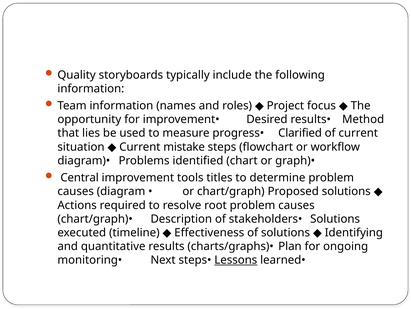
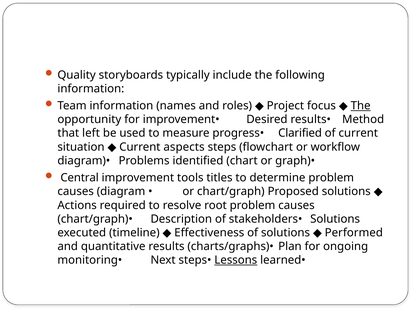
The at (361, 105) underline: none -> present
lies: lies -> left
mistake: mistake -> aspects
Identifying: Identifying -> Performed
